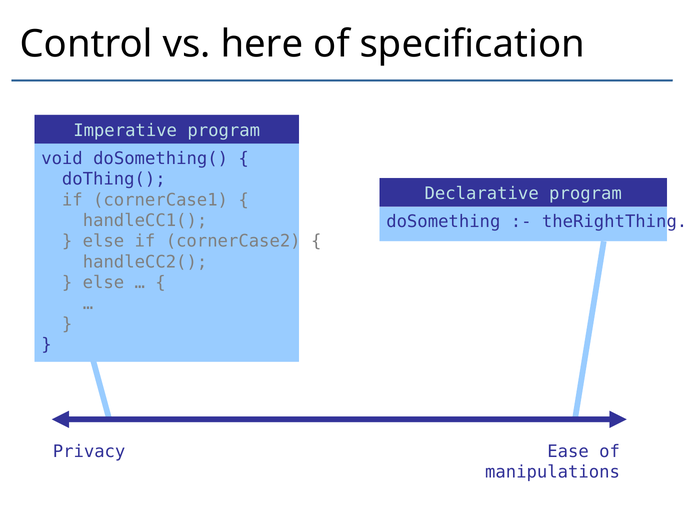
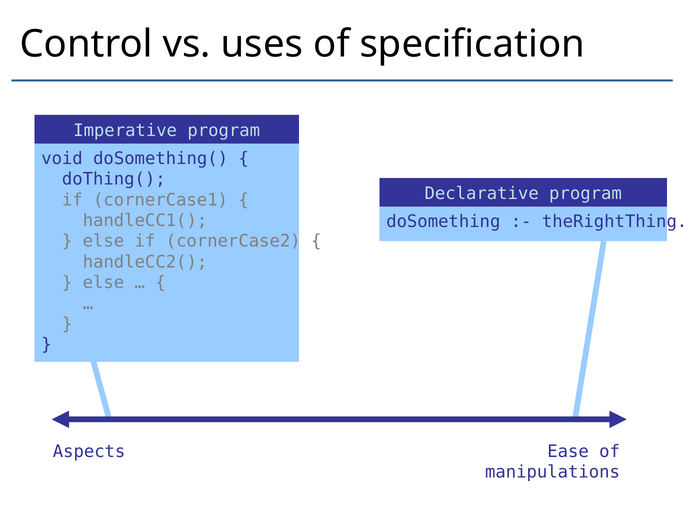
here: here -> uses
Privacy: Privacy -> Aspects
